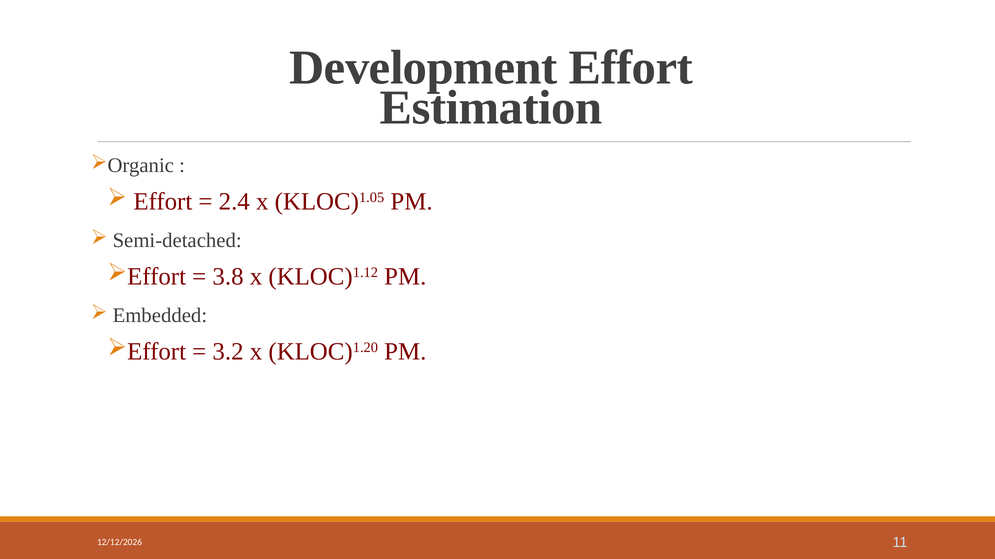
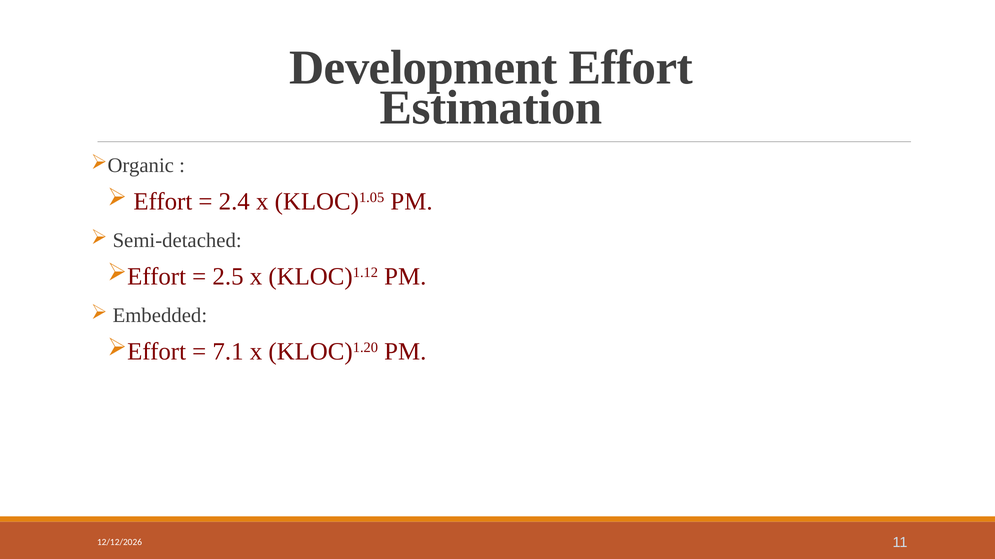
3.8: 3.8 -> 2.5
3.2: 3.2 -> 7.1
